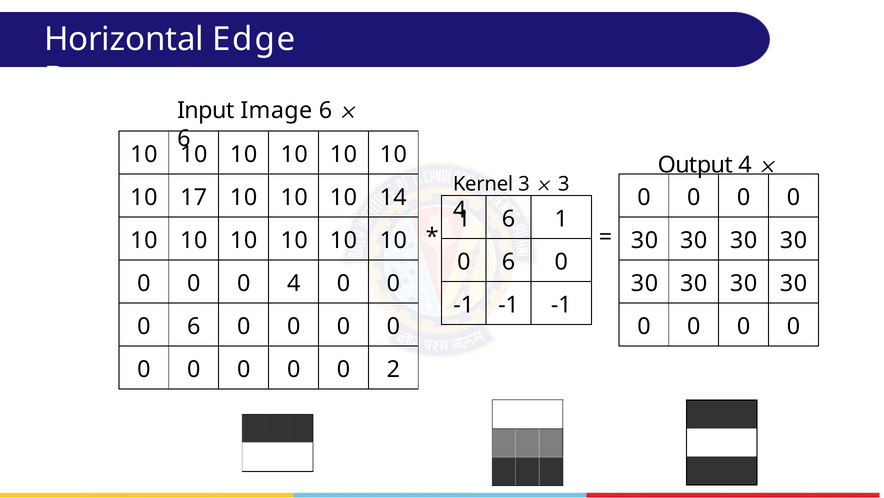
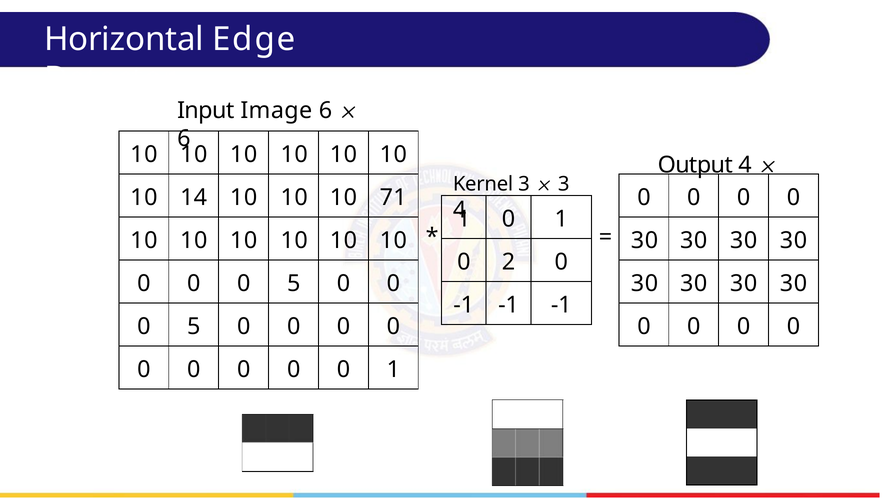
17: 17 -> 14
14: 14 -> 71
6 at (509, 219): 6 -> 0
6 at (509, 262): 6 -> 2
4 at (294, 283): 4 -> 5
6 at (194, 326): 6 -> 5
0 0 2: 2 -> 1
